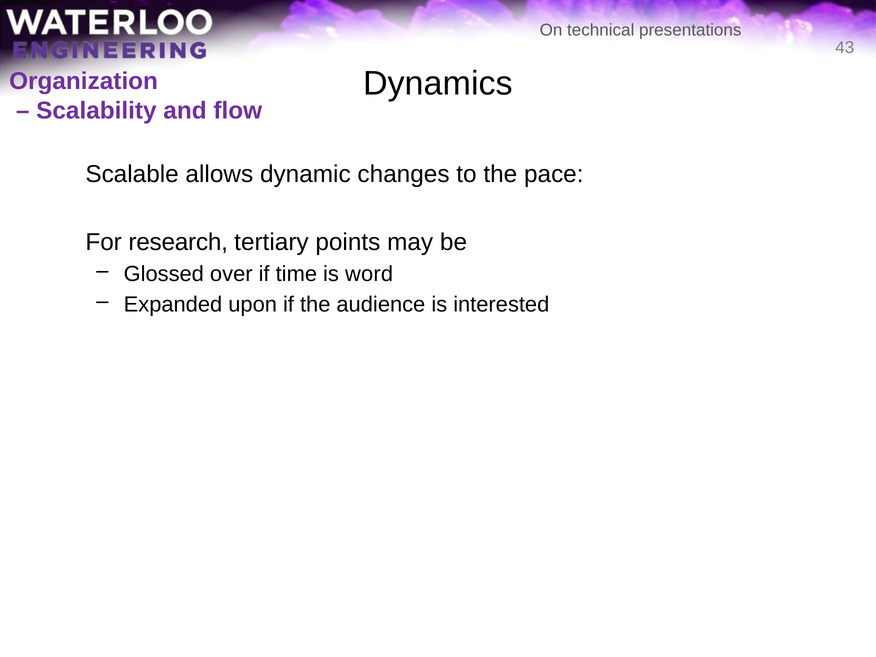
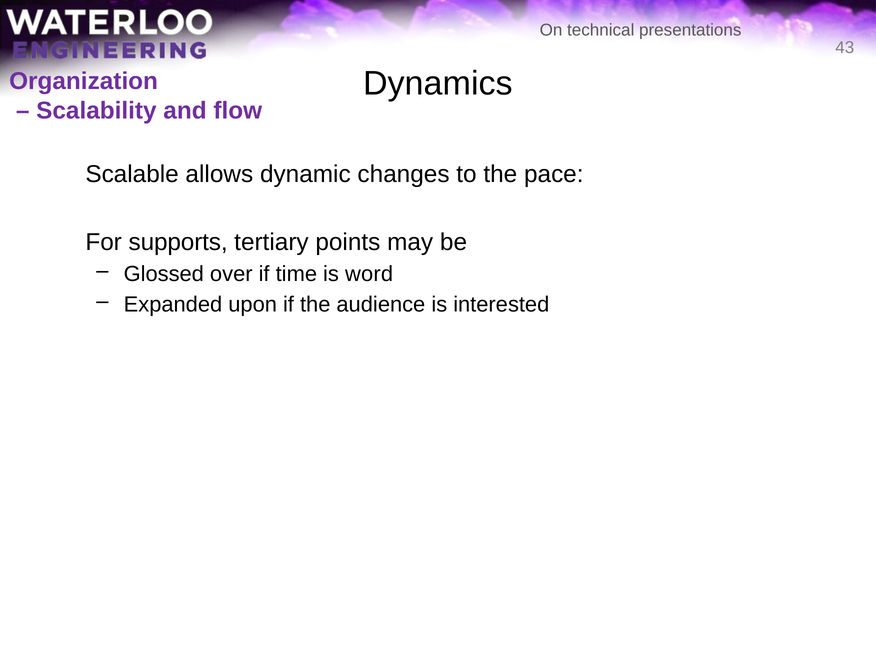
research: research -> supports
